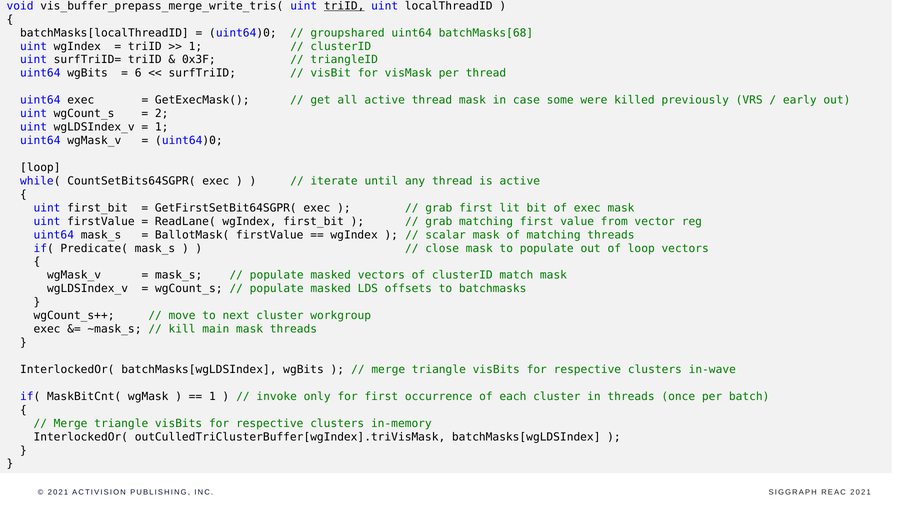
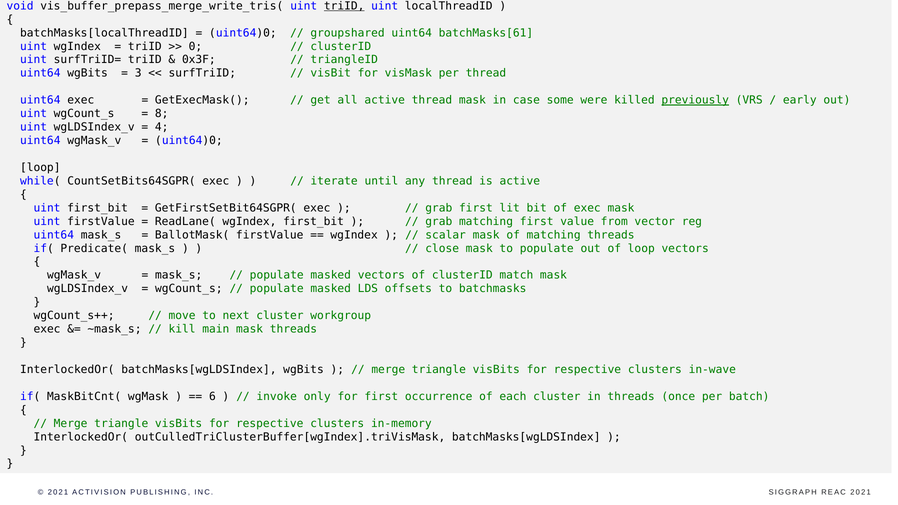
batchMasks[68: batchMasks[68 -> batchMasks[61
1 at (195, 46): 1 -> 0
6: 6 -> 3
previously underline: none -> present
2: 2 -> 8
1 at (162, 127): 1 -> 4
1 at (212, 397): 1 -> 6
